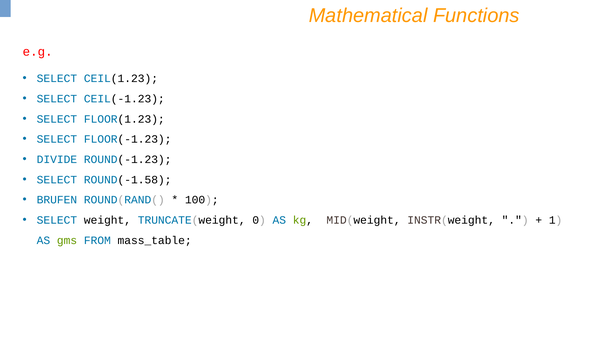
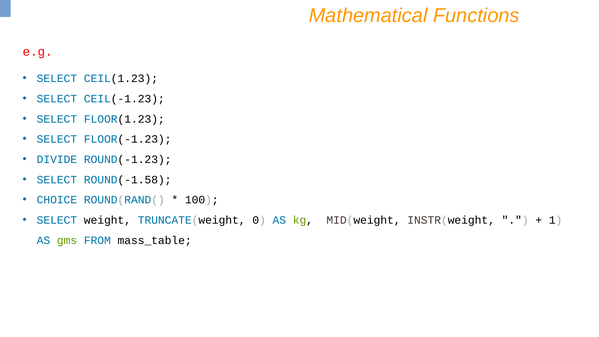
BRUFEN: BRUFEN -> CHOICE
